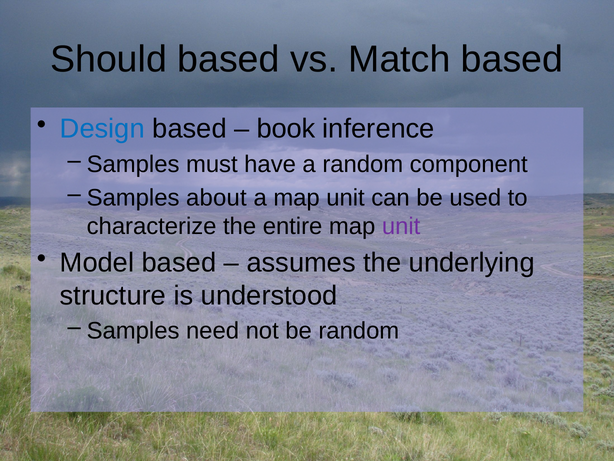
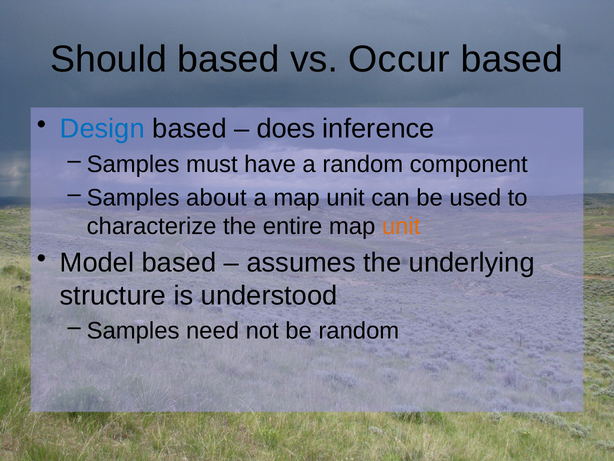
Match: Match -> Occur
book: book -> does
unit at (401, 226) colour: purple -> orange
